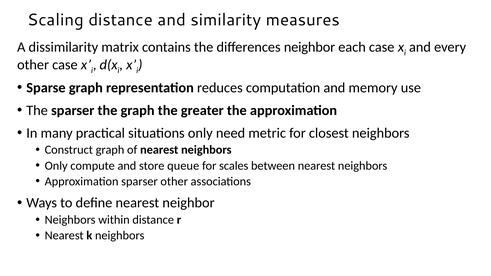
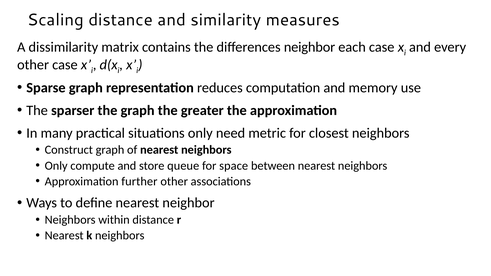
scales: scales -> space
Approximation sparser: sparser -> further
